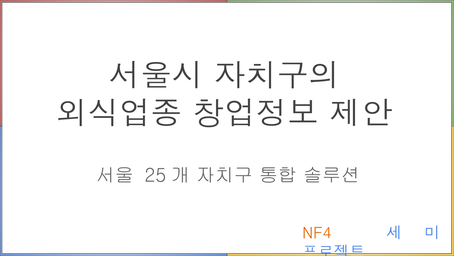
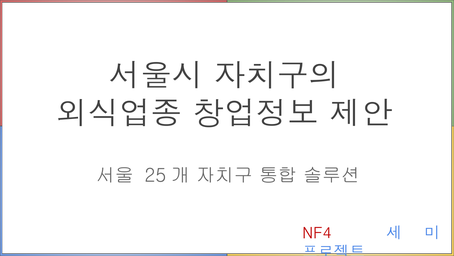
NF4 colour: orange -> red
